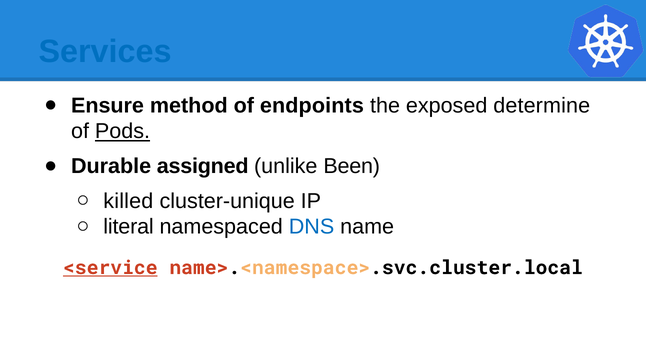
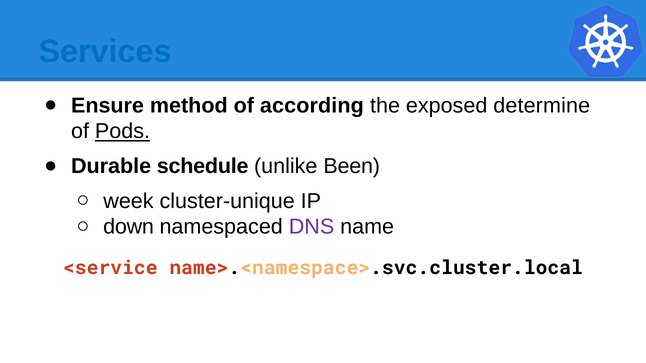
endpoints: endpoints -> according
assigned: assigned -> schedule
killed: killed -> week
literal: literal -> down
DNS colour: blue -> purple
<service underline: present -> none
